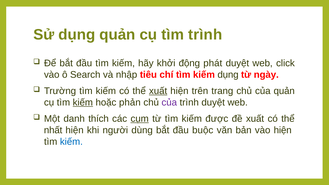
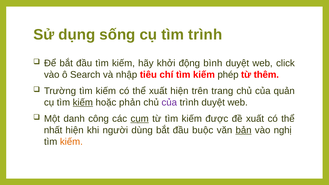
dụng quản: quản -> sống
phát: phát -> bình
kiếm dụng: dụng -> phép
ngày: ngày -> thêm
xuất at (158, 91) underline: present -> none
thích: thích -> công
bản underline: none -> present
vào hiện: hiện -> nghị
kiếm at (71, 142) colour: blue -> orange
